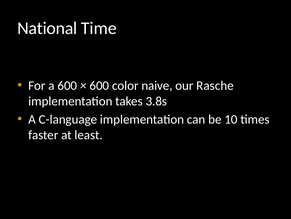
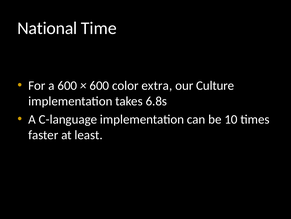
naive: naive -> extra
Rasche: Rasche -> Culture
3.8s: 3.8s -> 6.8s
